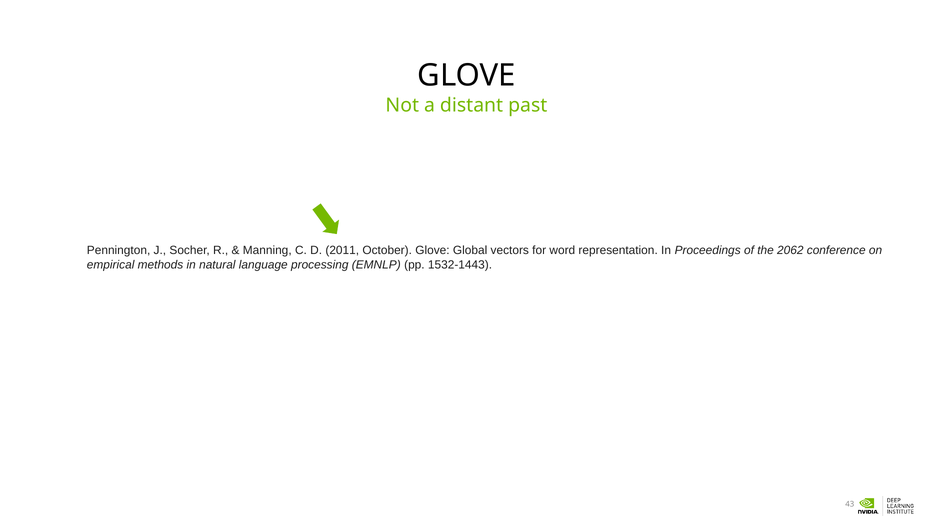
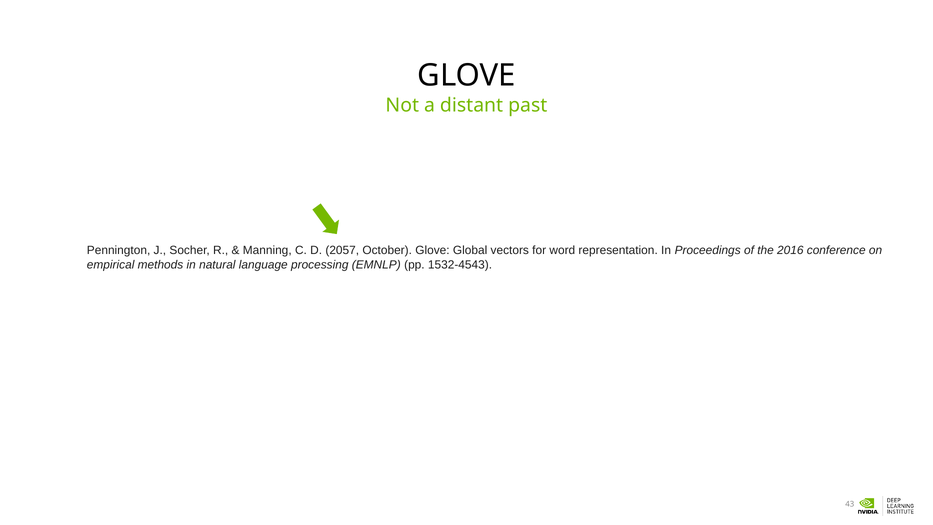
2011: 2011 -> 2057
2062: 2062 -> 2016
1532-1443: 1532-1443 -> 1532-4543
